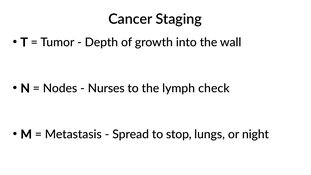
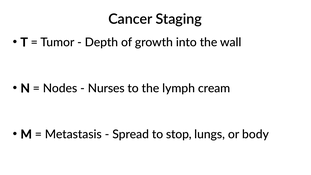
check: check -> cream
night: night -> body
